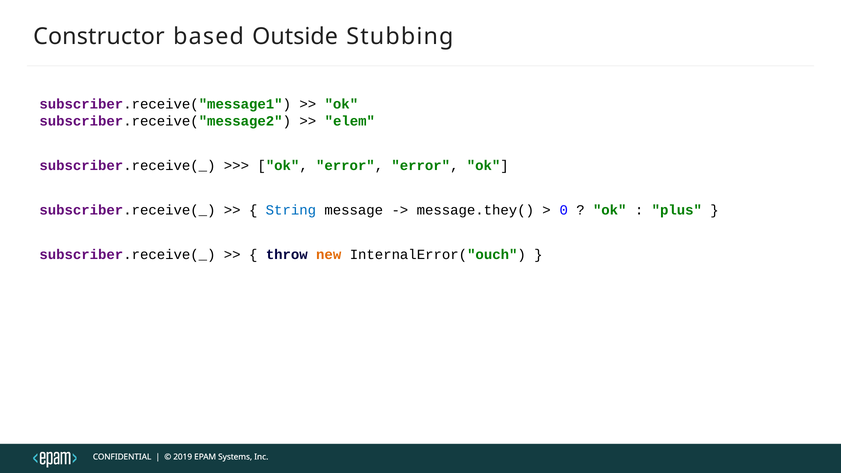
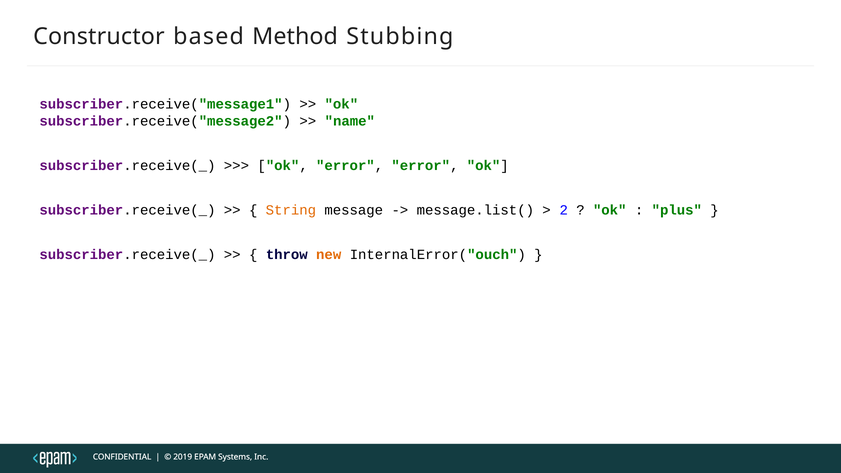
Outside: Outside -> Method
elem: elem -> name
String colour: blue -> orange
message.they(: message.they( -> message.list(
0: 0 -> 2
